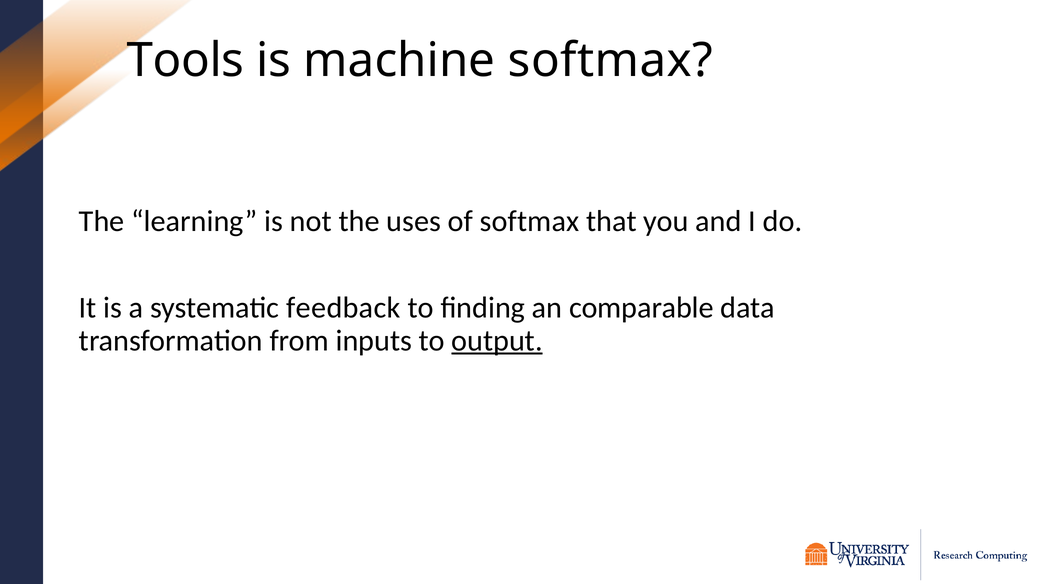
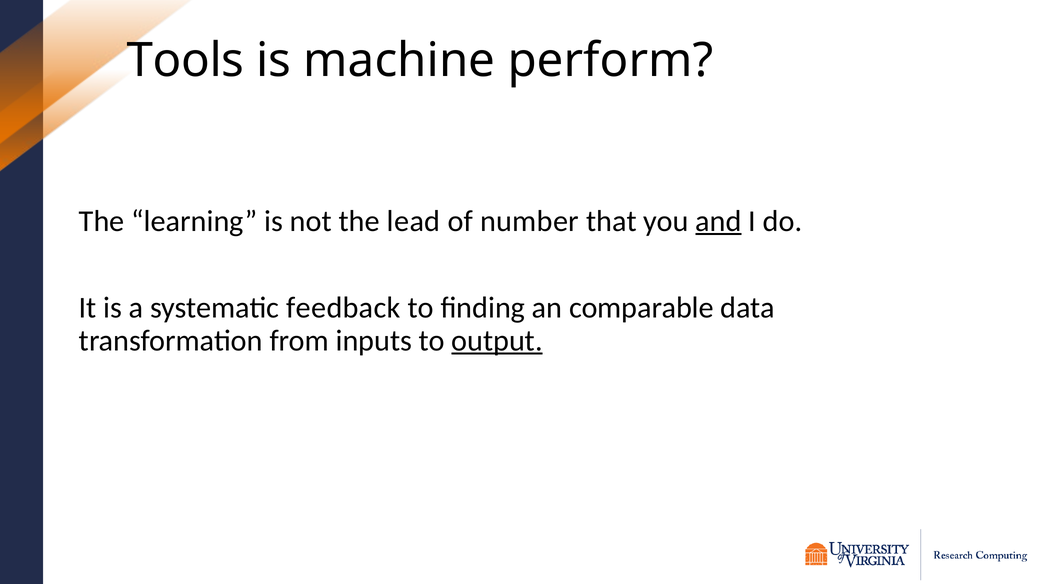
machine softmax: softmax -> perform
uses: uses -> lead
of softmax: softmax -> number
and underline: none -> present
